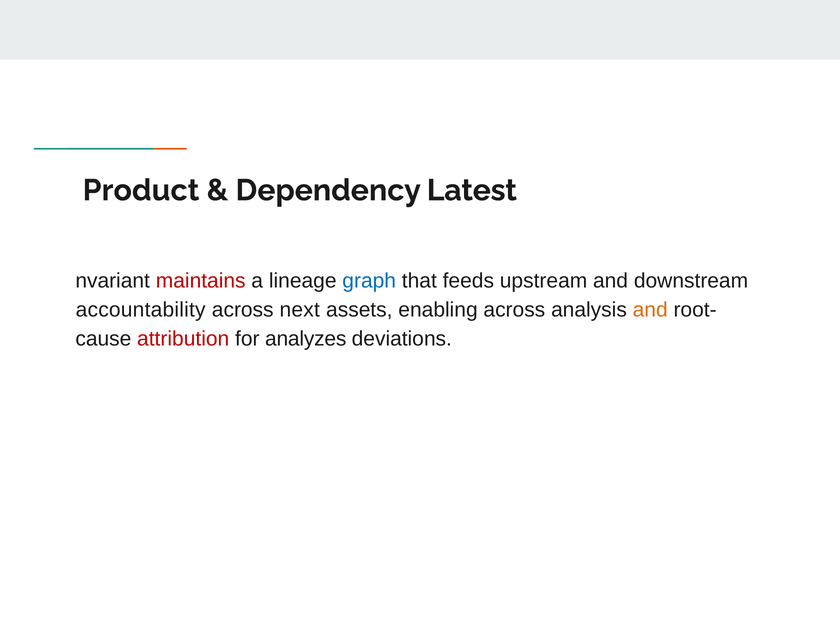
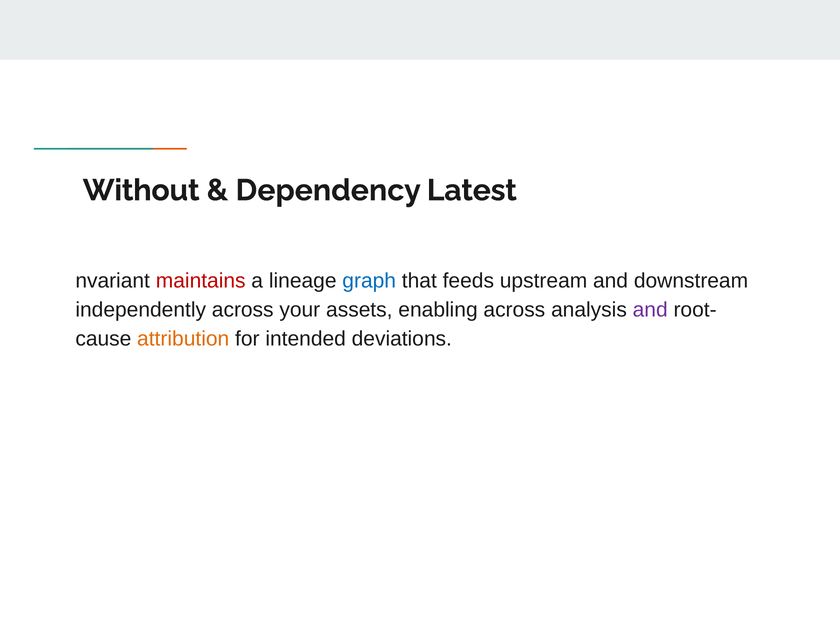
Product: Product -> Without
accountability: accountability -> independently
next: next -> your
and at (650, 310) colour: orange -> purple
attribution colour: red -> orange
analyzes: analyzes -> intended
